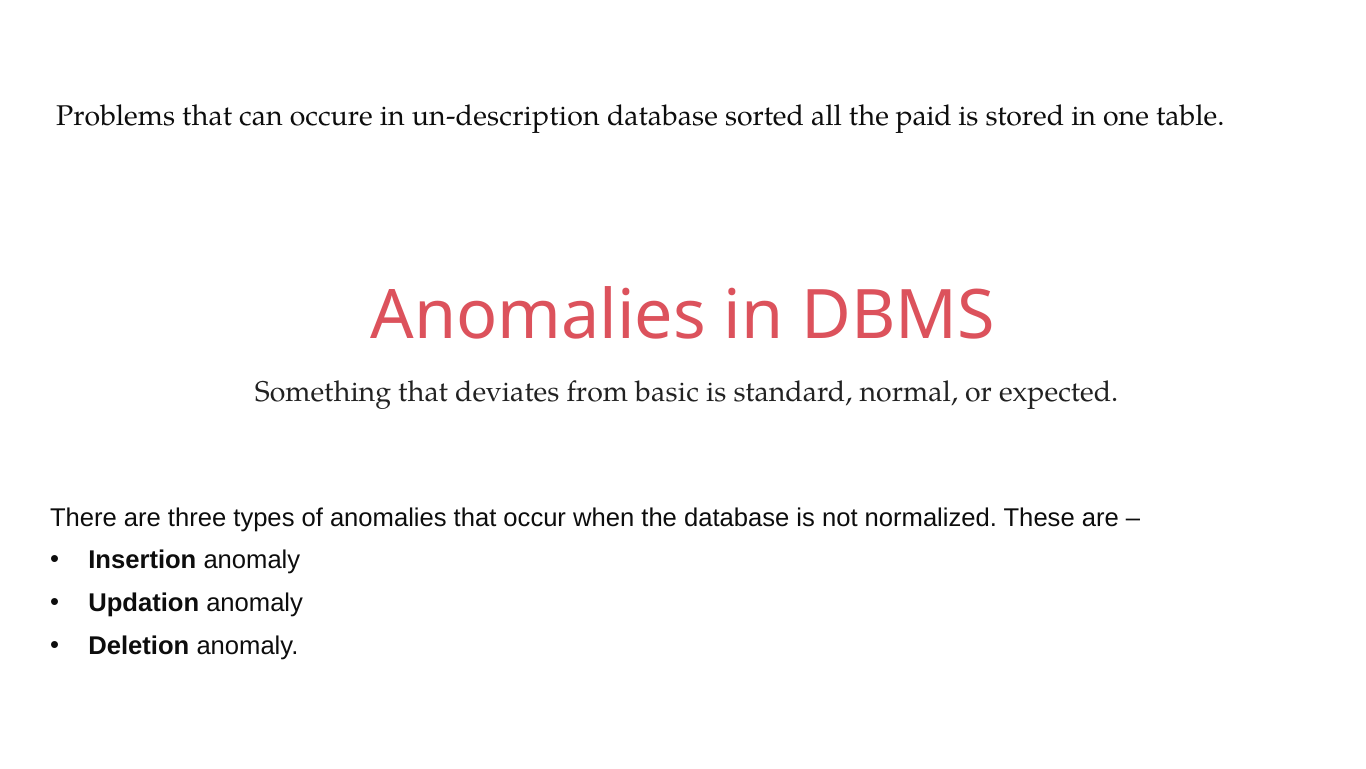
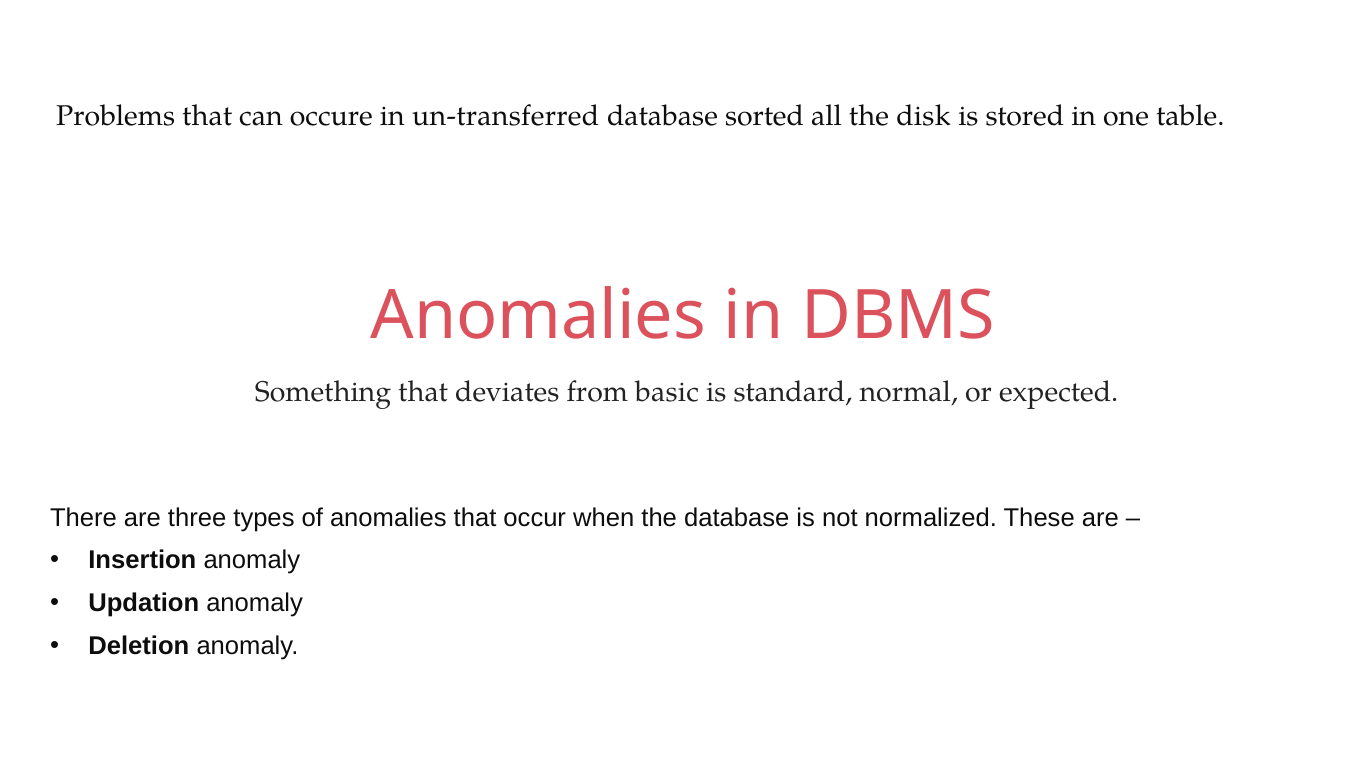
un-description: un-description -> un-transferred
paid: paid -> disk
